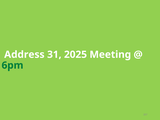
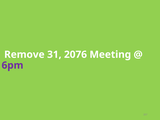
Address: Address -> Remove
2025: 2025 -> 2076
6pm colour: green -> purple
